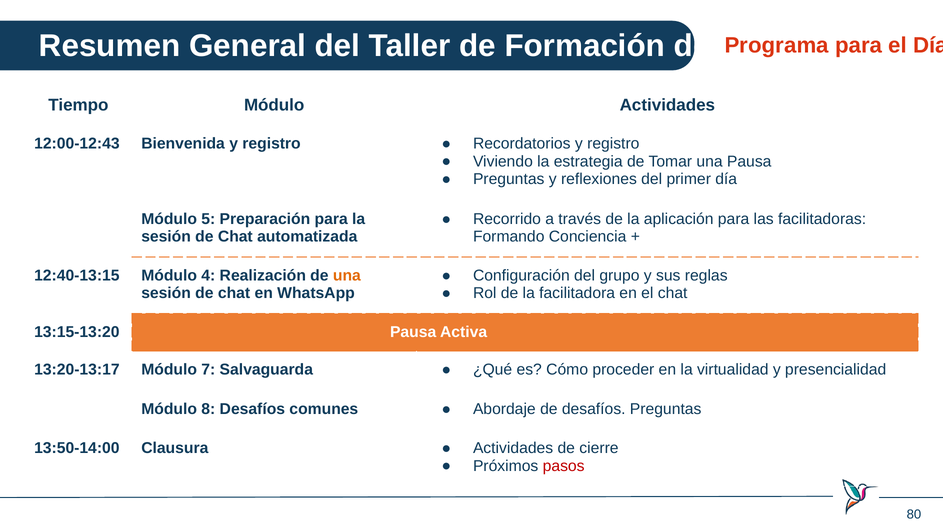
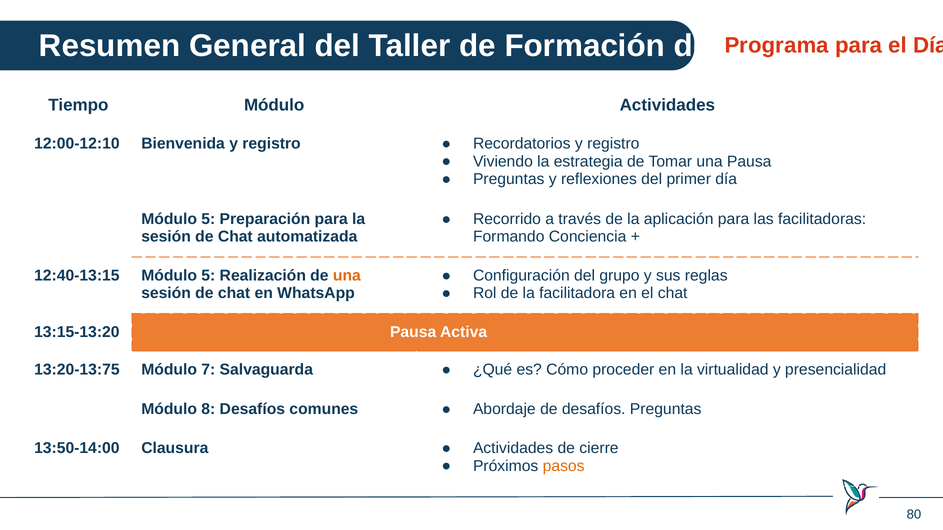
12:00-12:43: 12:00-12:43 -> 12:00-12:10
12:40-13:15 Módulo 4: 4 -> 5
13:20-13:17: 13:20-13:17 -> 13:20-13:75
pasos colour: red -> orange
